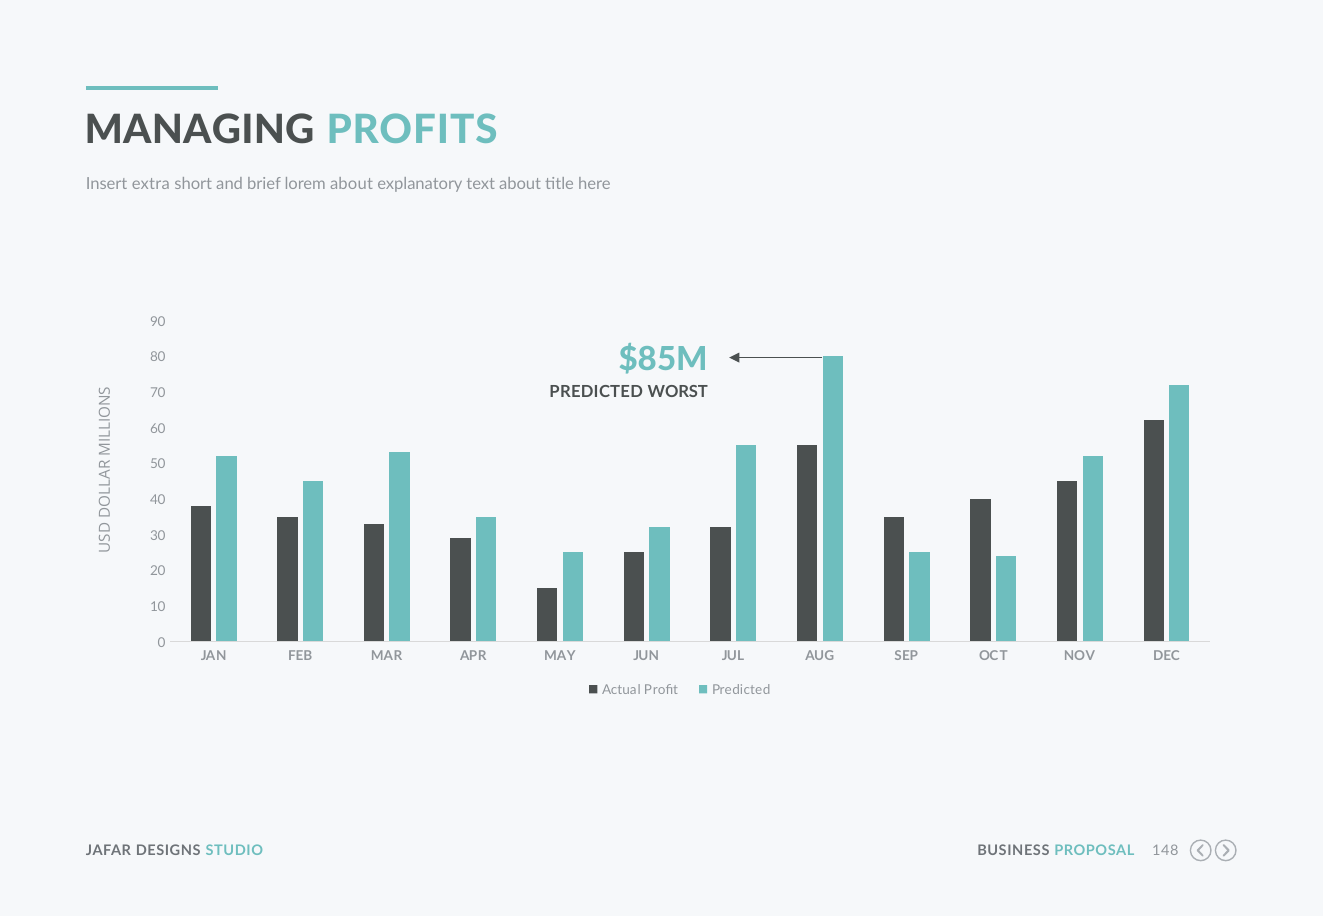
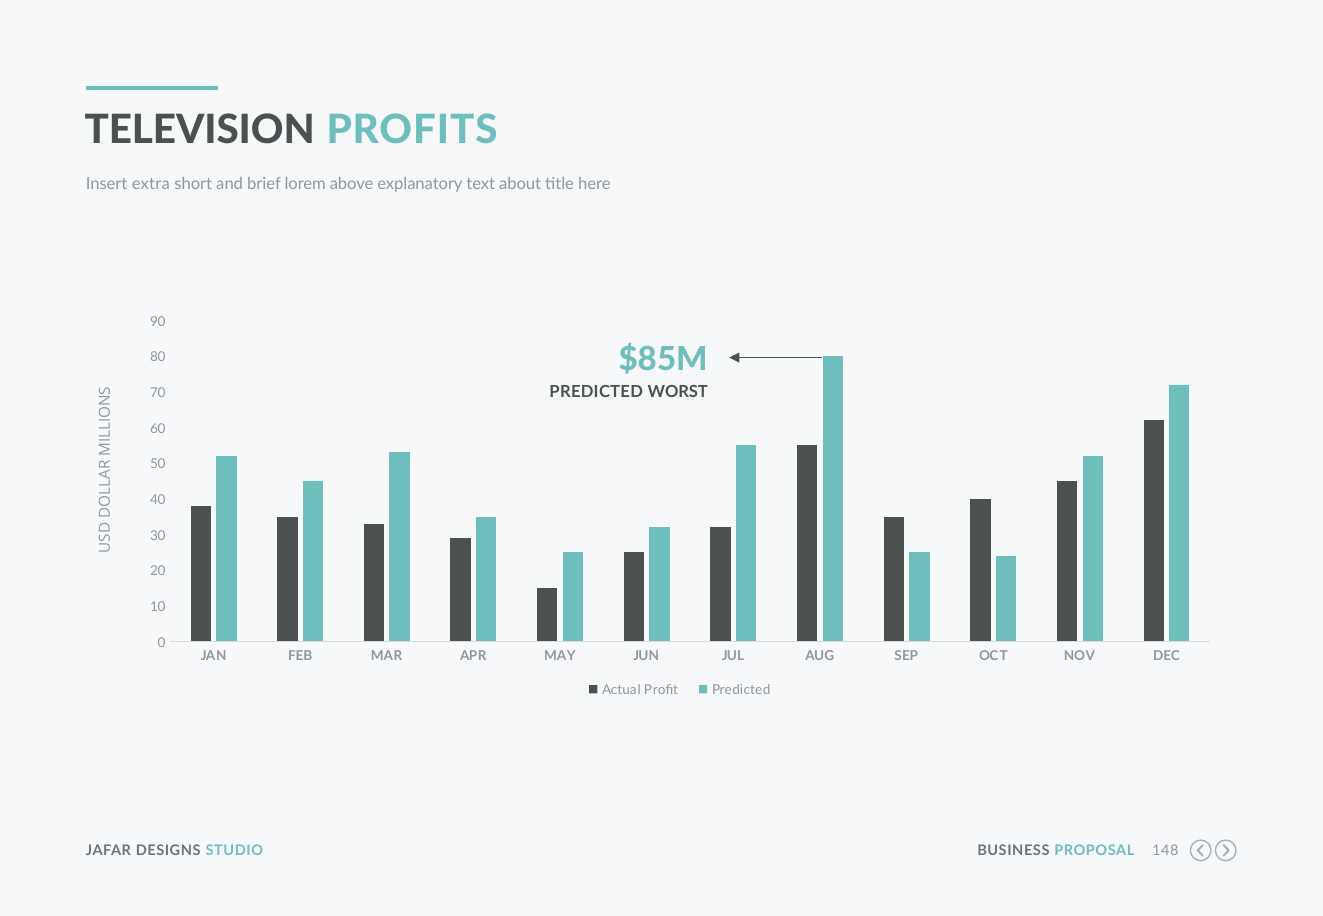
MANAGING: MANAGING -> TELEVISION
lorem about: about -> above
